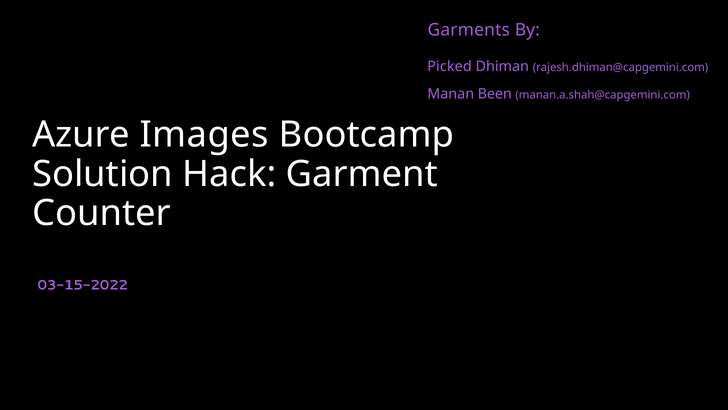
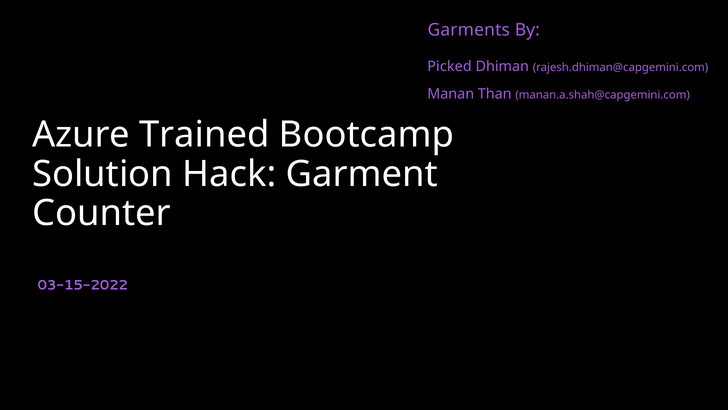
Been: Been -> Than
Images: Images -> Trained
